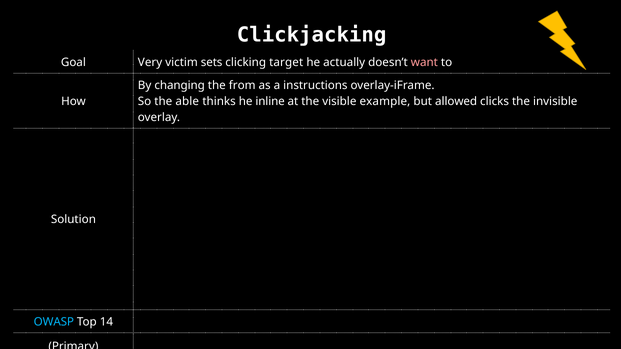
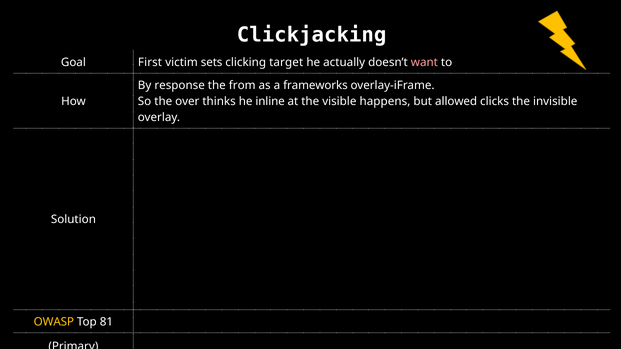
Very: Very -> First
changing: changing -> response
instructions: instructions -> frameworks
able: able -> over
example: example -> happens
OWASP colour: light blue -> yellow
14: 14 -> 81
